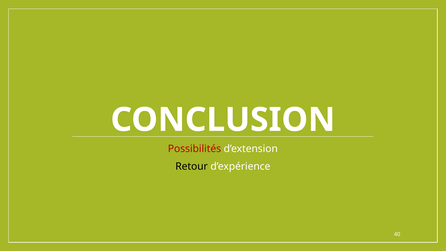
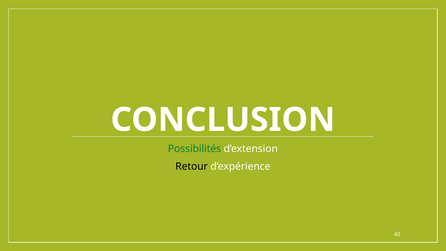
Possibilités colour: red -> green
